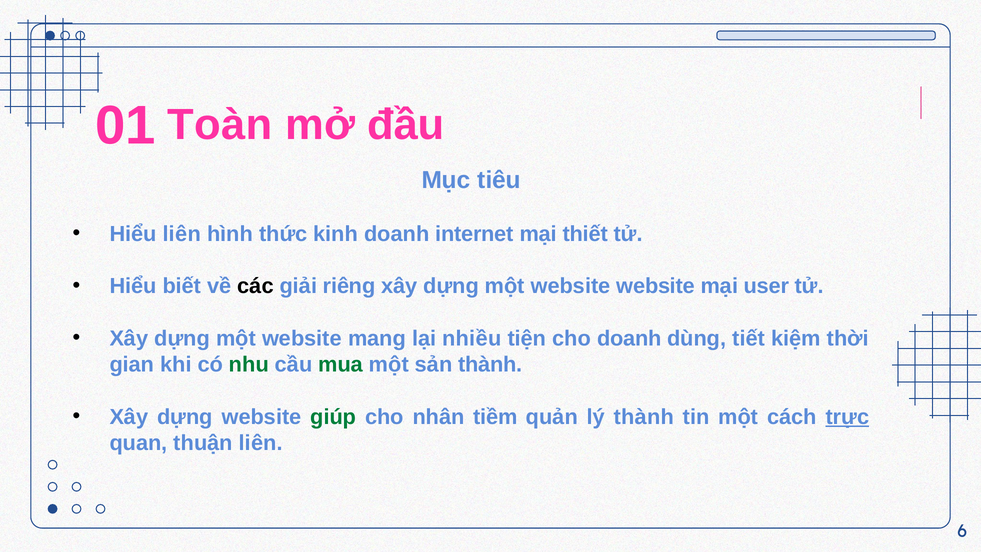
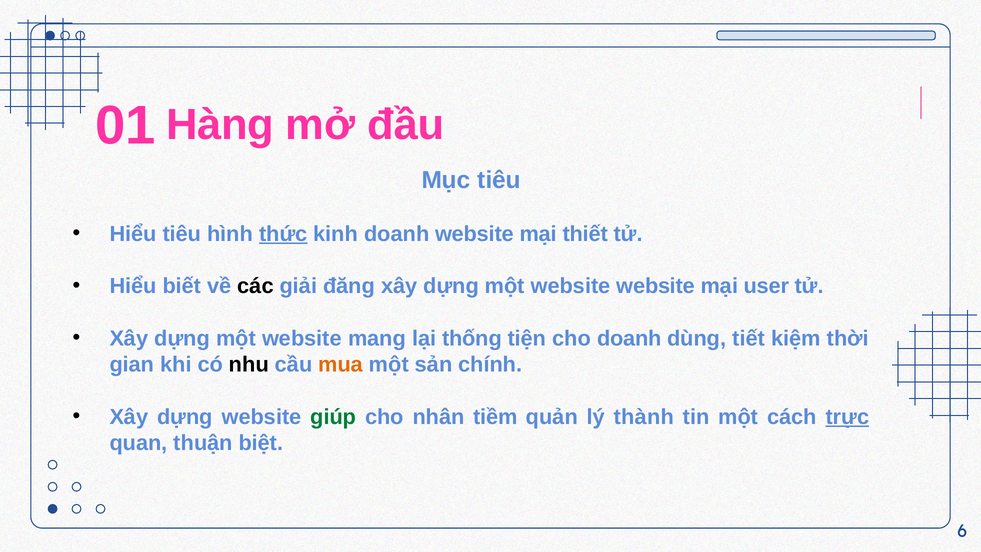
Toàn: Toàn -> Hàng
Hiểu liên: liên -> tiêu
thức underline: none -> present
doanh internet: internet -> website
riêng: riêng -> đăng
nhiều: nhiều -> thống
nhu colour: green -> black
mua colour: green -> orange
sản thành: thành -> chính
thuận liên: liên -> biệt
